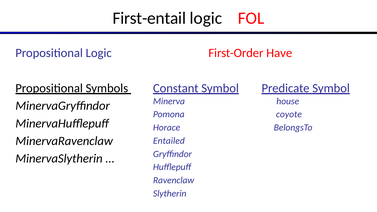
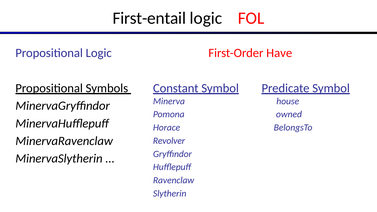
coyote: coyote -> owned
Entailed: Entailed -> Revolver
